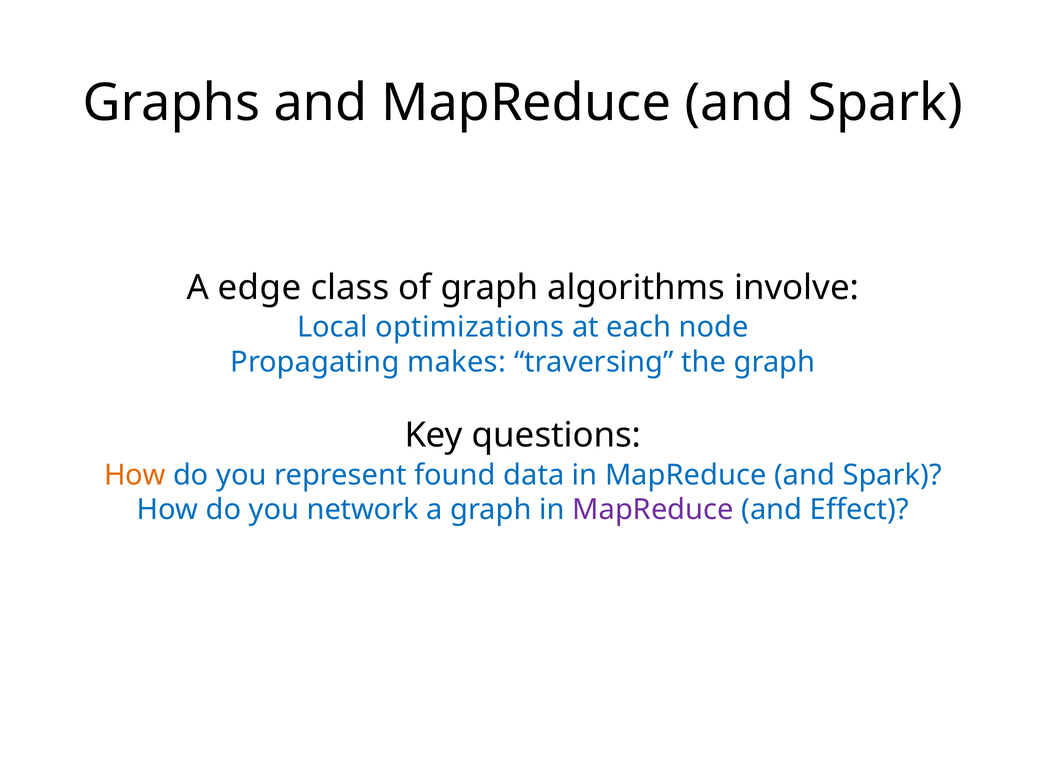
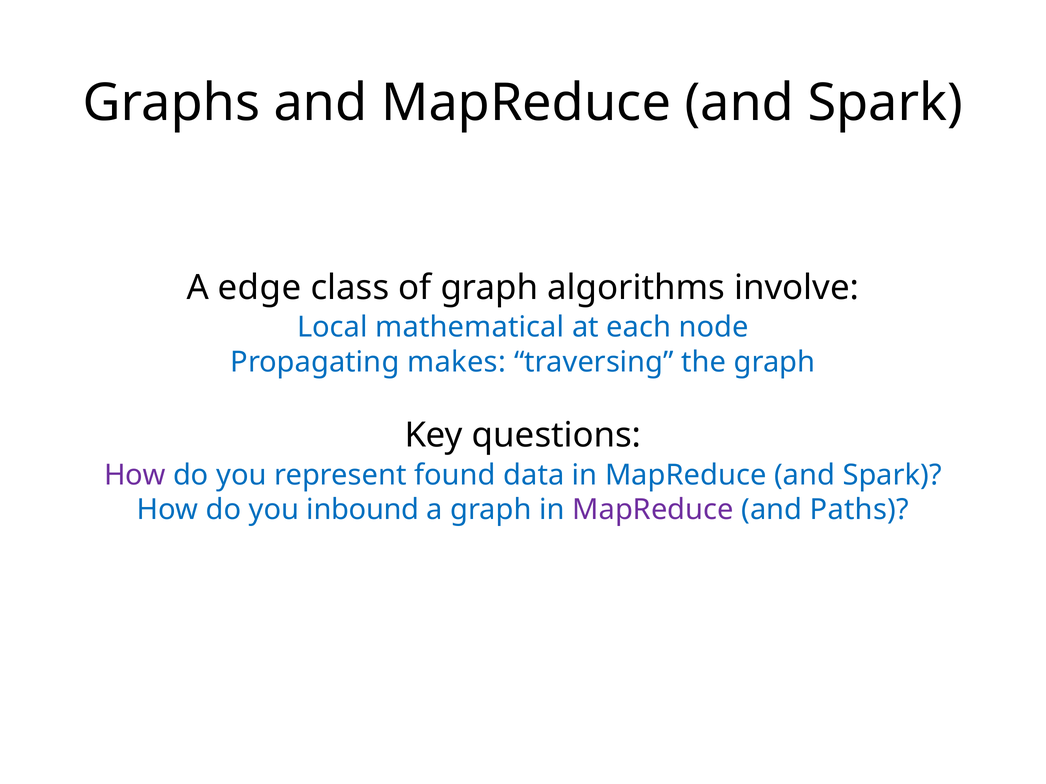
optimizations: optimizations -> mathematical
How at (135, 475) colour: orange -> purple
network: network -> inbound
Effect: Effect -> Paths
